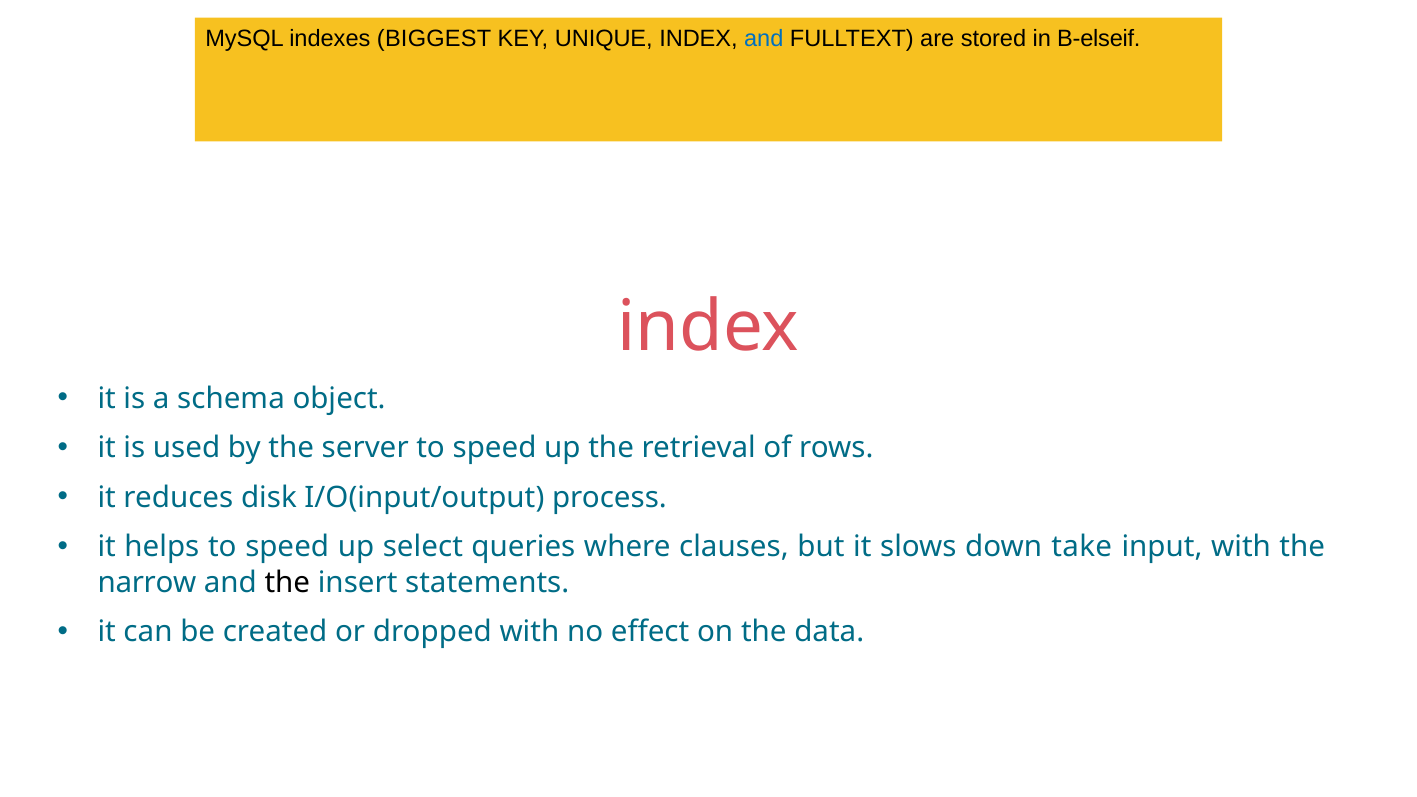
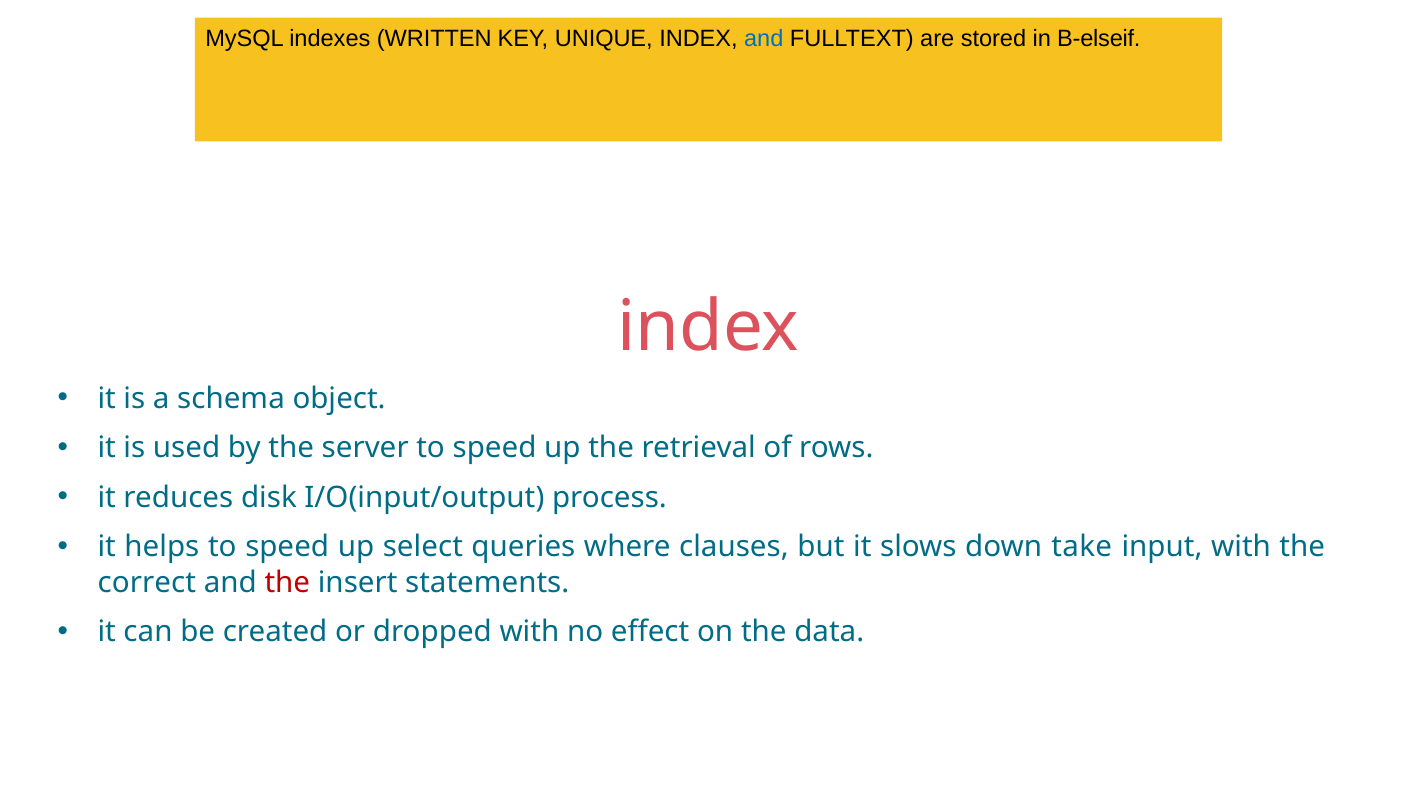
BIGGEST: BIGGEST -> WRITTEN
narrow: narrow -> correct
the at (287, 583) colour: black -> red
